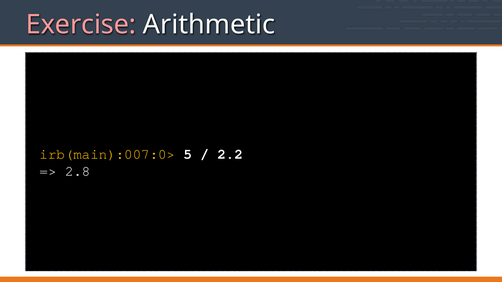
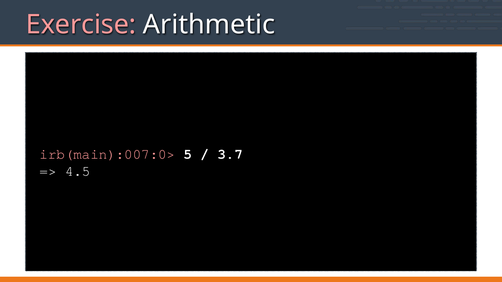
irb(main):007:0> colour: yellow -> pink
2.2: 2.2 -> 3.7
2.8: 2.8 -> 4.5
